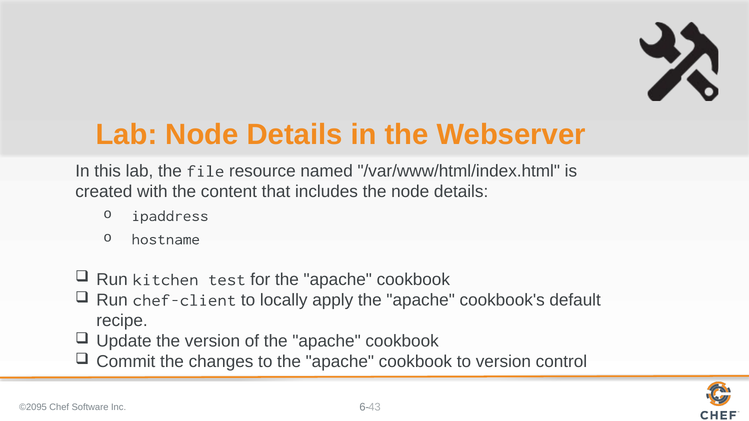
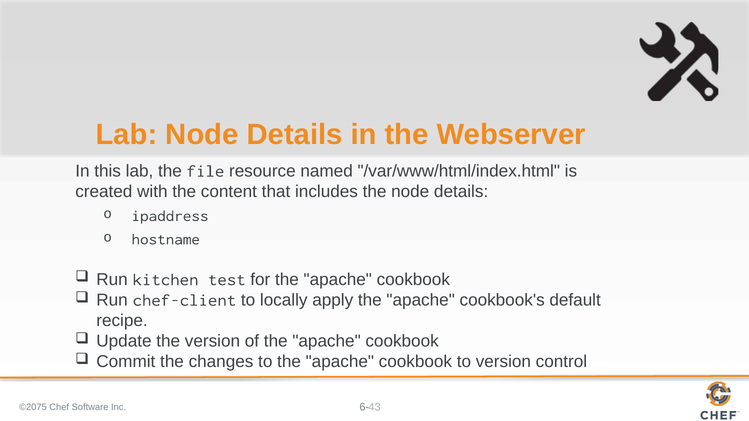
©2095: ©2095 -> ©2075
